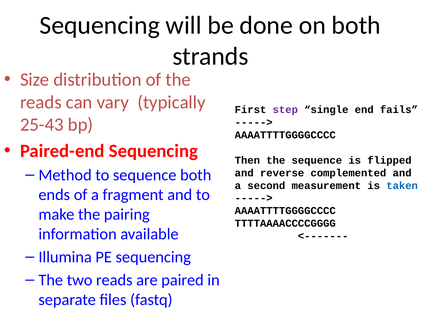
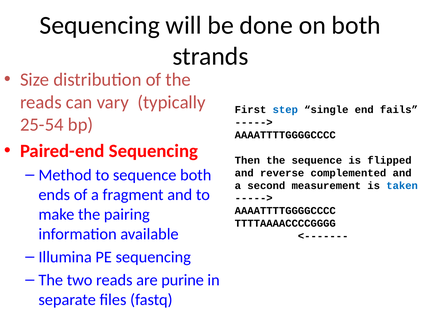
step colour: purple -> blue
25-43: 25-43 -> 25-54
paired: paired -> purine
